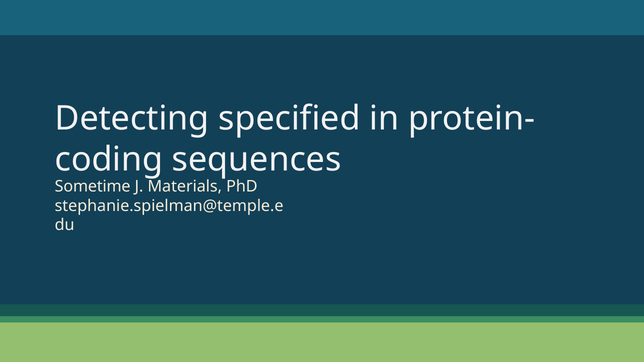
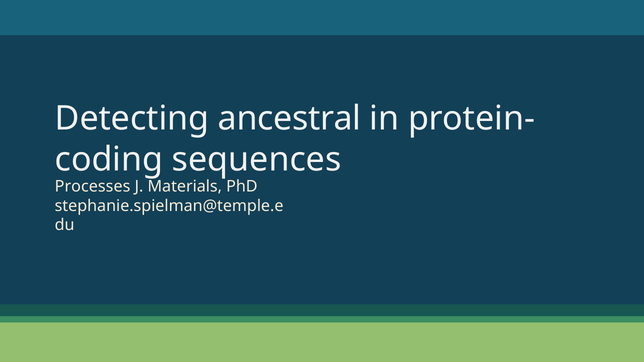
specified: specified -> ancestral
Sometime: Sometime -> Processes
